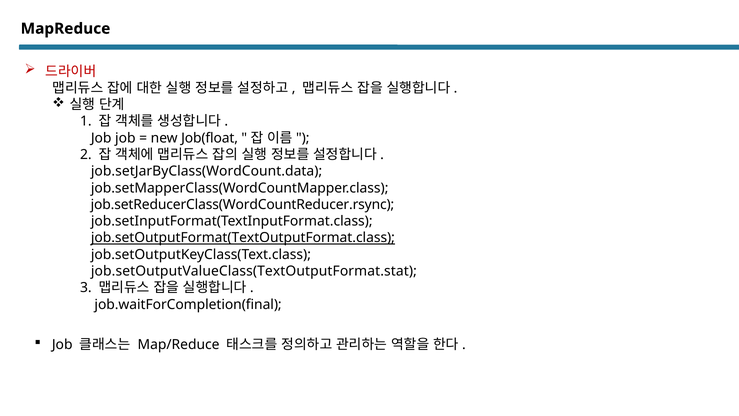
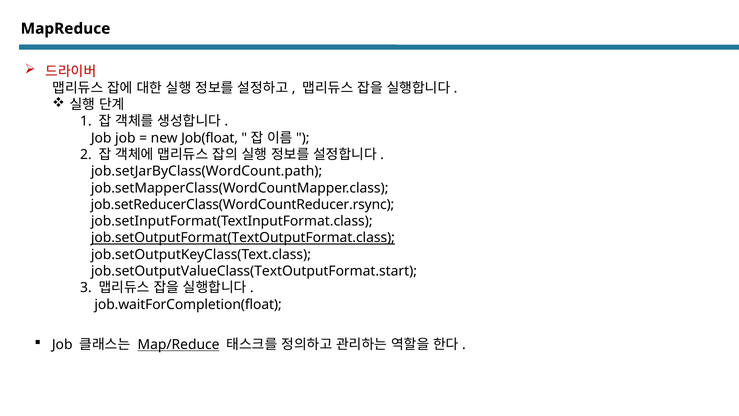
job.setJarByClass(WordCount.data: job.setJarByClass(WordCount.data -> job.setJarByClass(WordCount.path
job.setOutputValueClass(TextOutputFormat.stat: job.setOutputValueClass(TextOutputFormat.stat -> job.setOutputValueClass(TextOutputFormat.start
job.waitForCompletion(final: job.waitForCompletion(final -> job.waitForCompletion(float
Map/Reduce underline: none -> present
